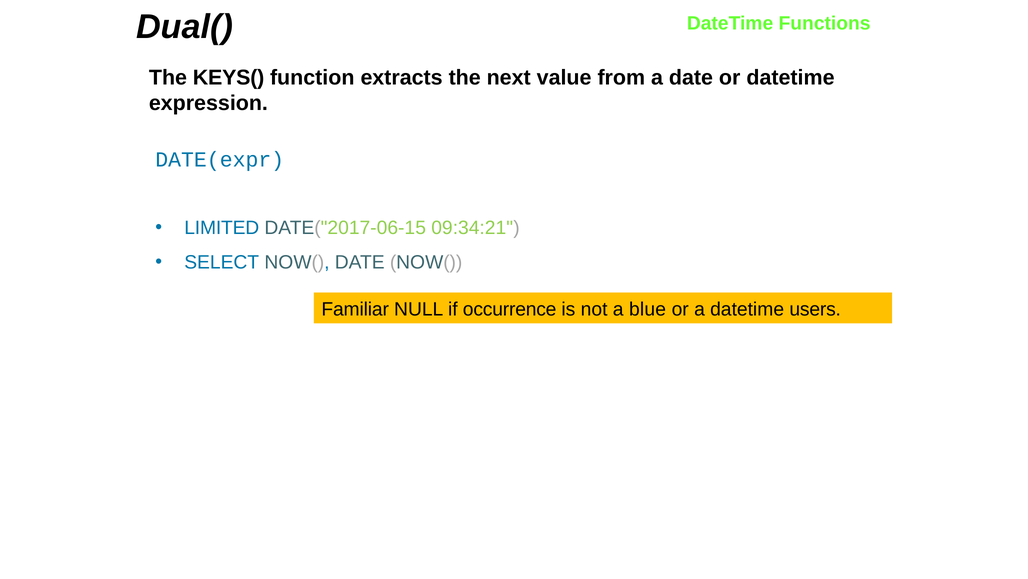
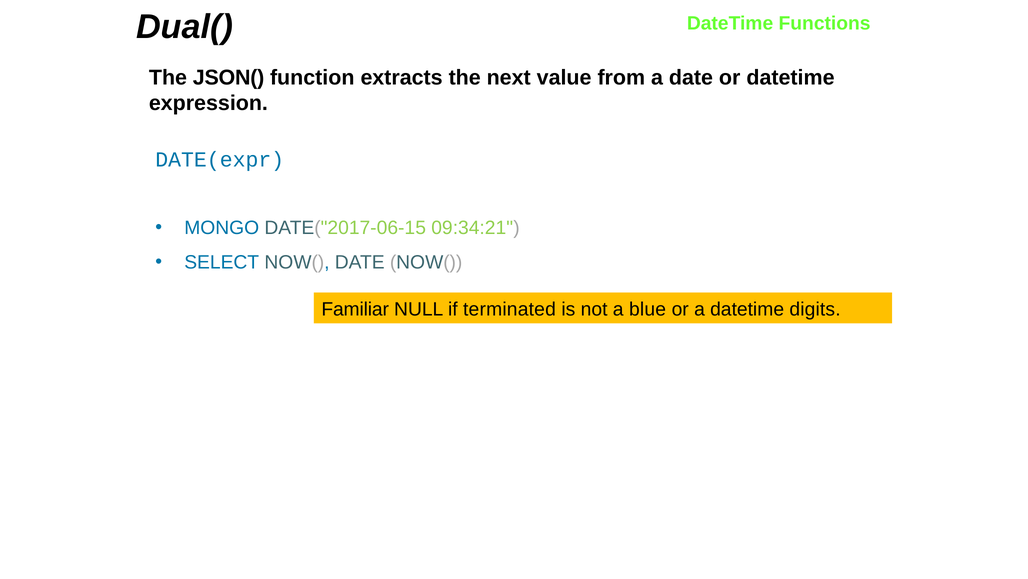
KEYS(: KEYS( -> JSON(
LIMITED: LIMITED -> MONGO
occurrence: occurrence -> terminated
users: users -> digits
